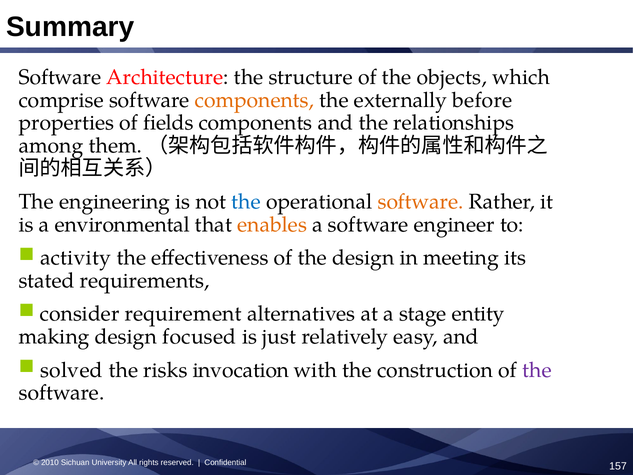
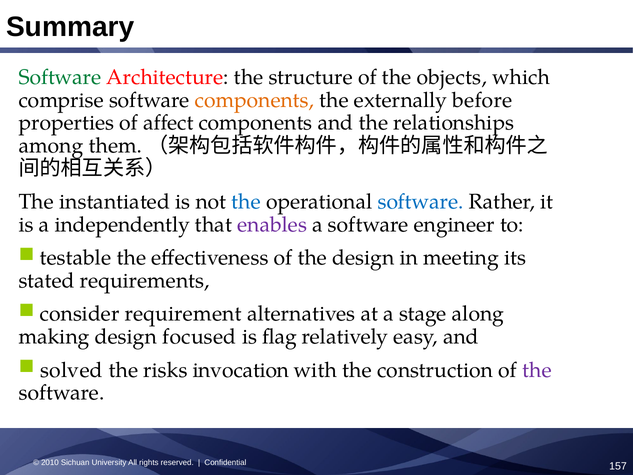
Software at (60, 77) colour: black -> green
fields: fields -> affect
engineering: engineering -> instantiated
software at (421, 202) colour: orange -> blue
environmental: environmental -> independently
enables colour: orange -> purple
activity: activity -> testable
entity: entity -> along
just: just -> flag
